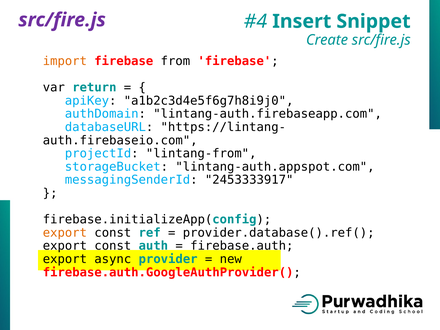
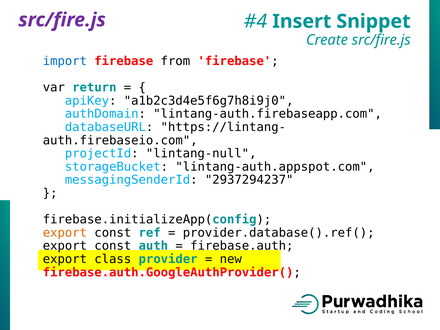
import colour: orange -> blue
lintang-from: lintang-from -> lintang-null
2453333917: 2453333917 -> 2937294237
async: async -> class
